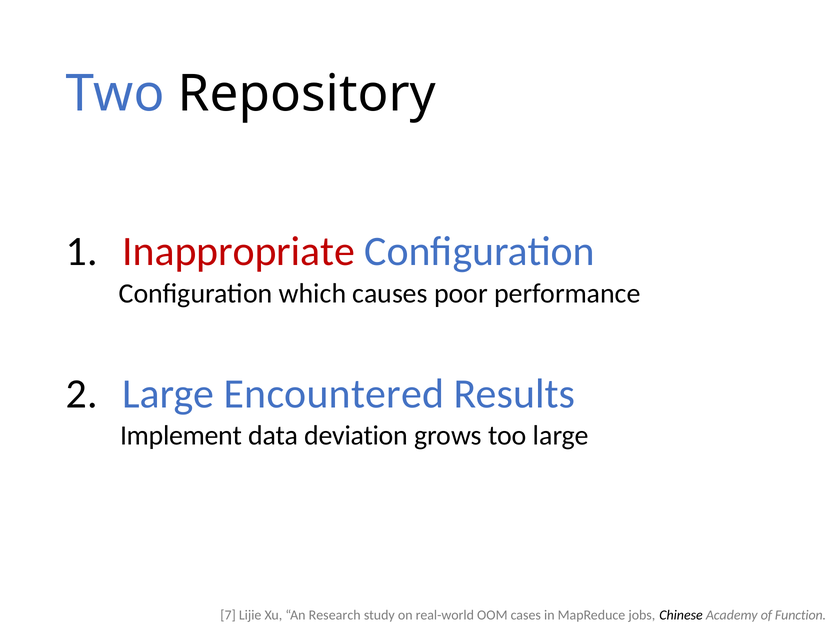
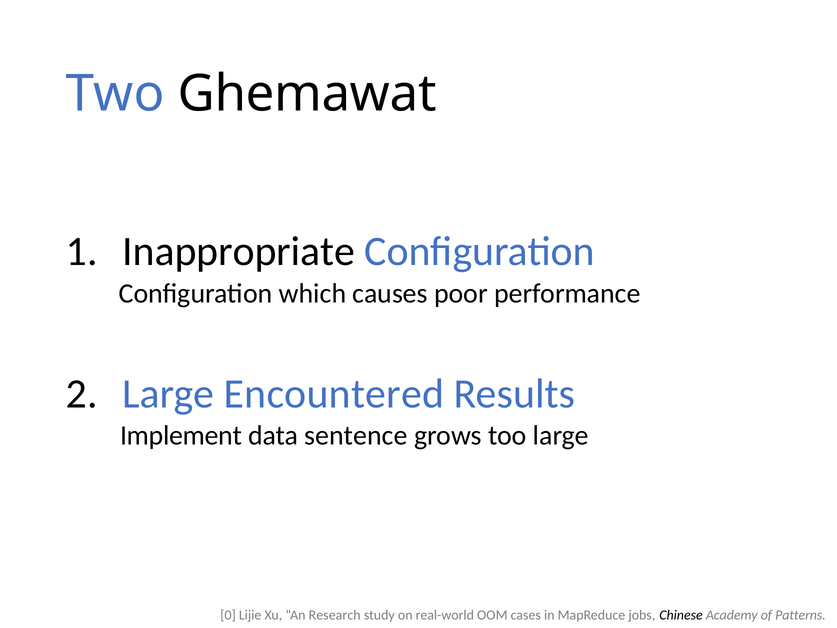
Repository: Repository -> Ghemawat
Inappropriate colour: red -> black
deviation: deviation -> sentence
7: 7 -> 0
Function: Function -> Patterns
